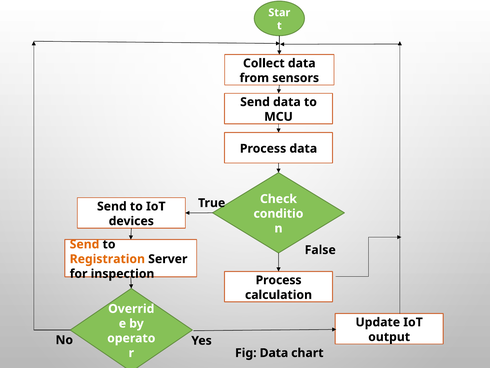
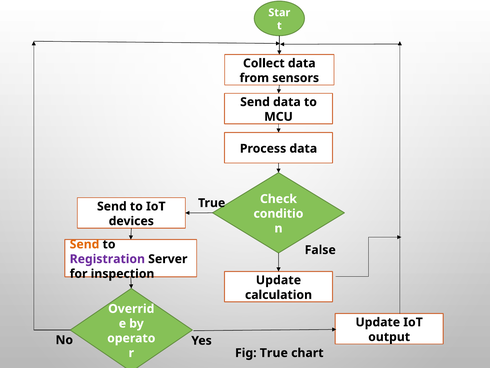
Registration colour: orange -> purple
Process at (279, 280): Process -> Update
Fig Data: Data -> True
